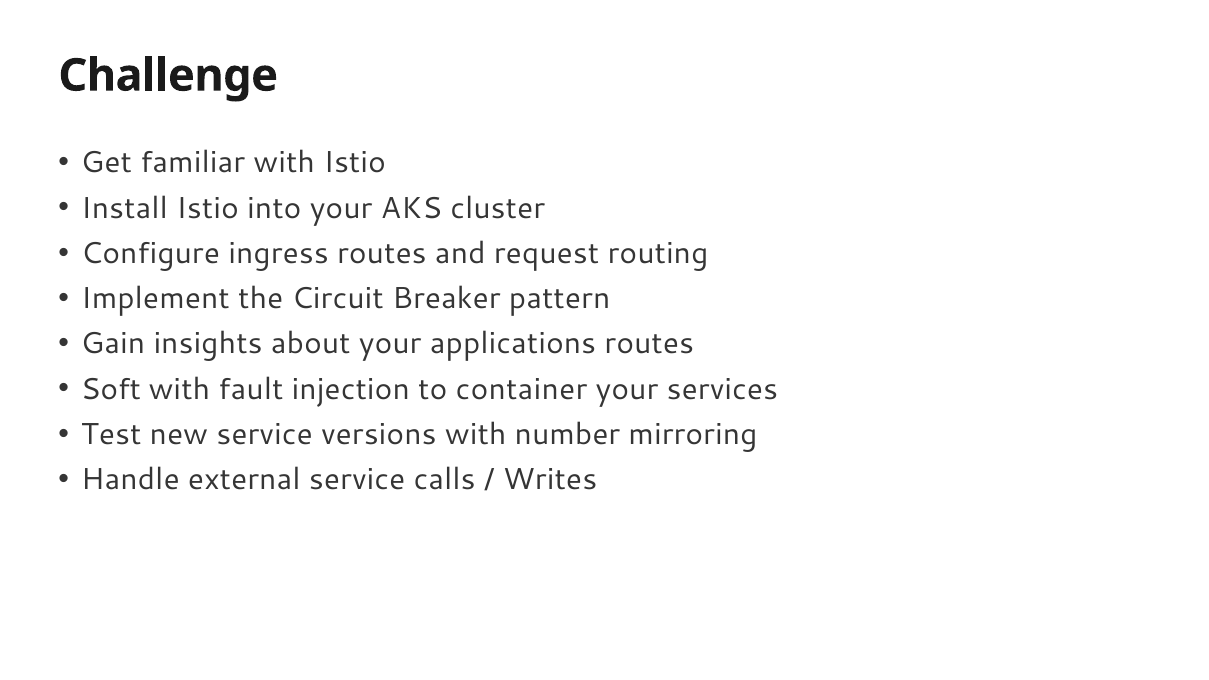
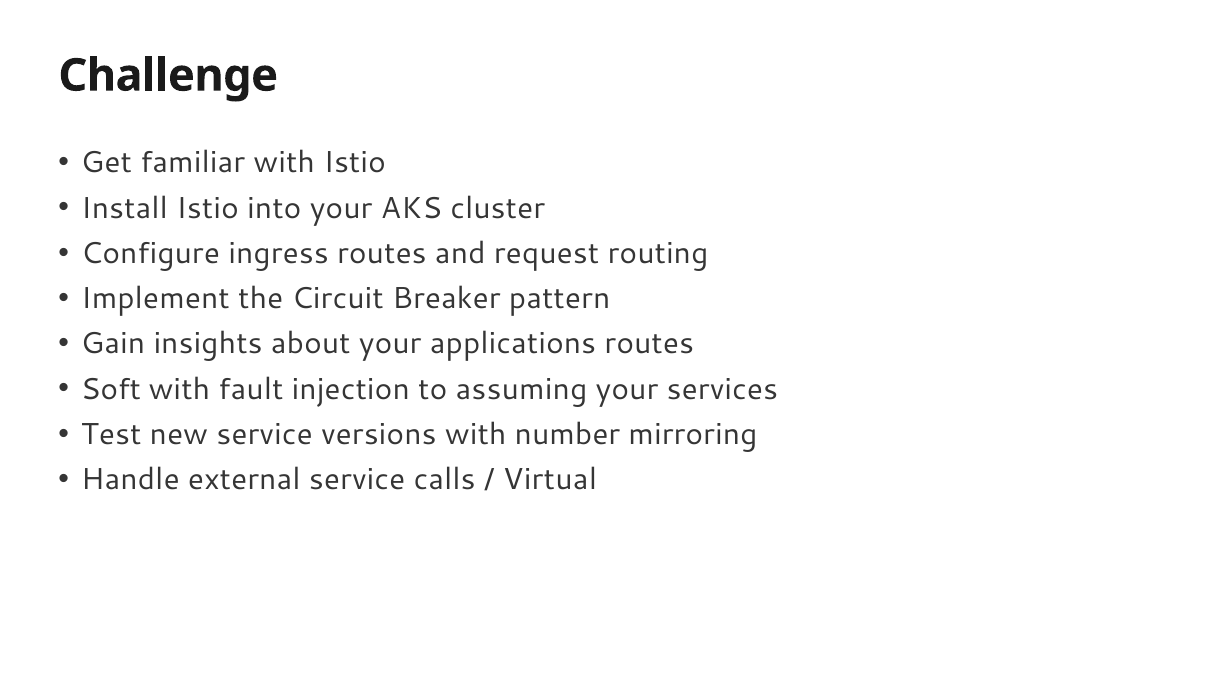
container: container -> assuming
Writes: Writes -> Virtual
